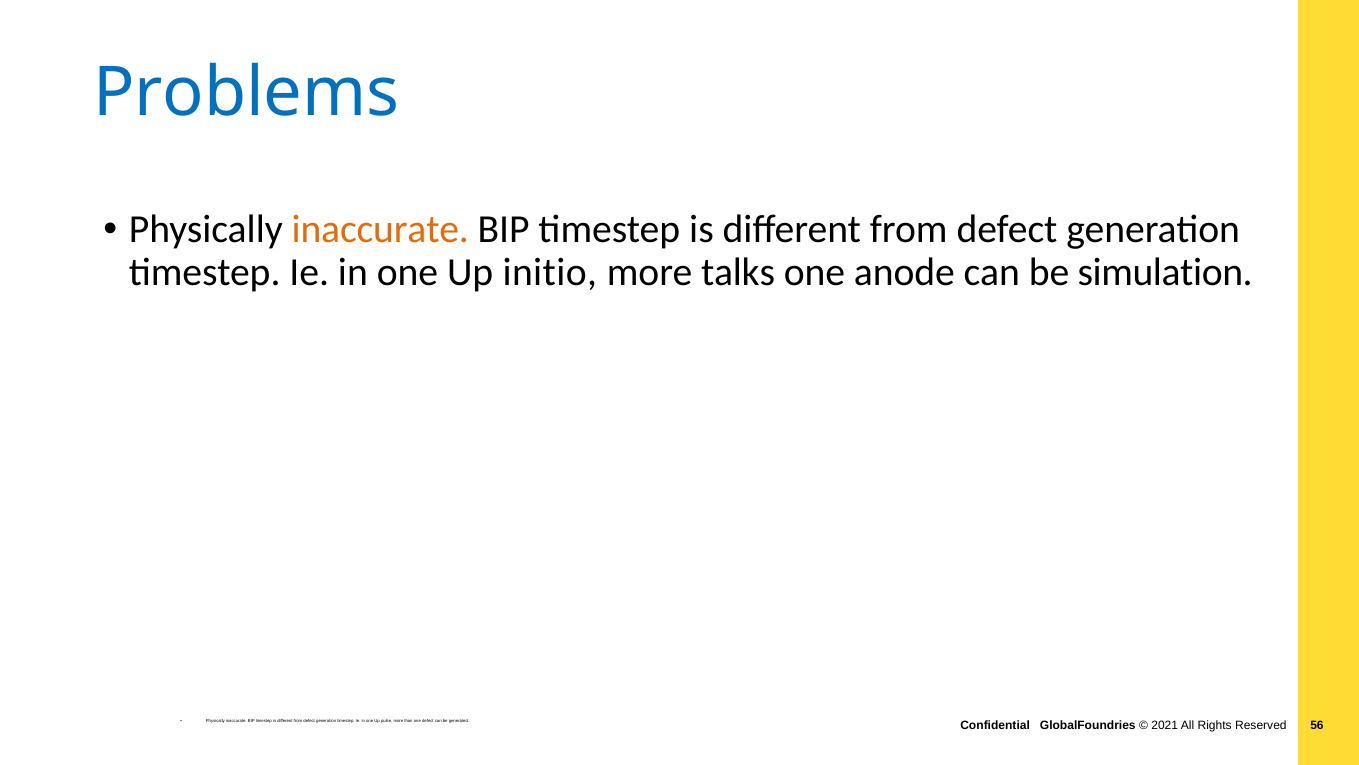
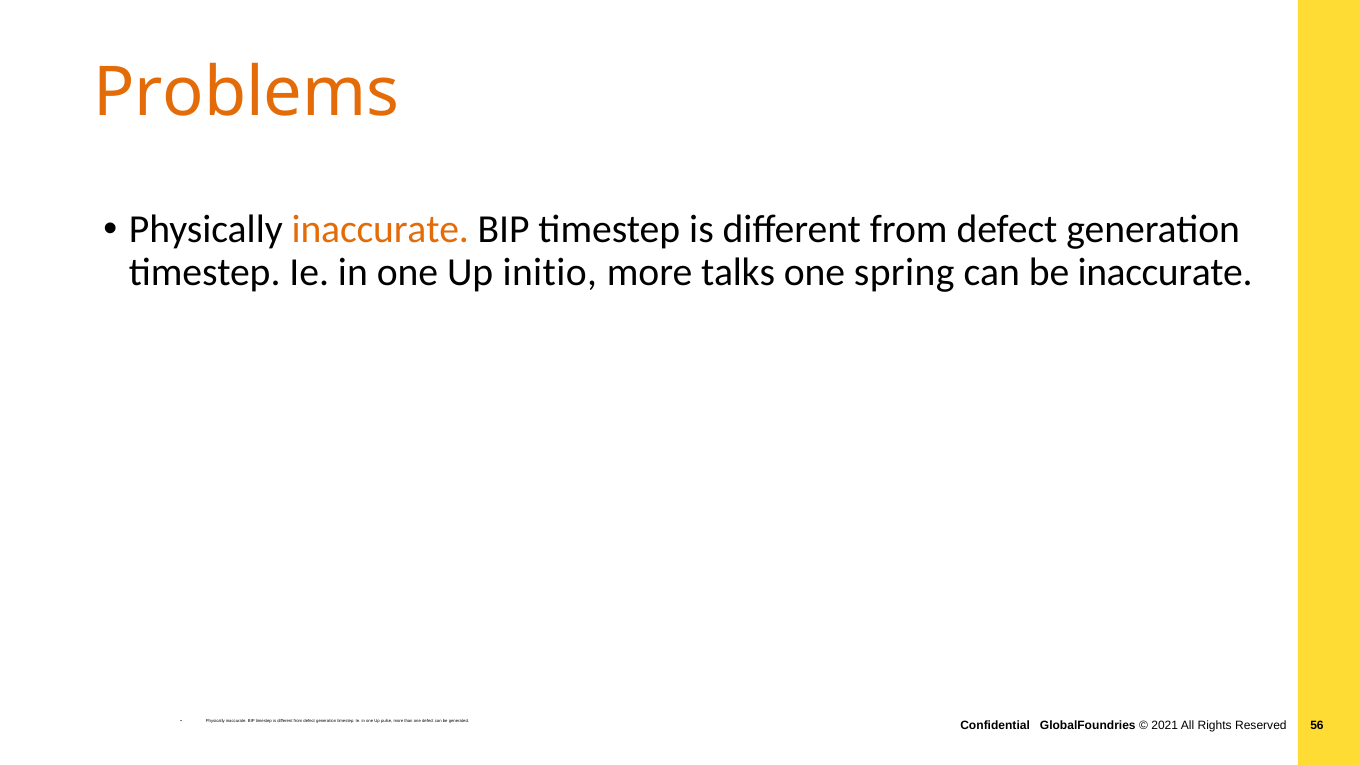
Problems colour: blue -> orange
anode: anode -> spring
be simulation: simulation -> inaccurate
